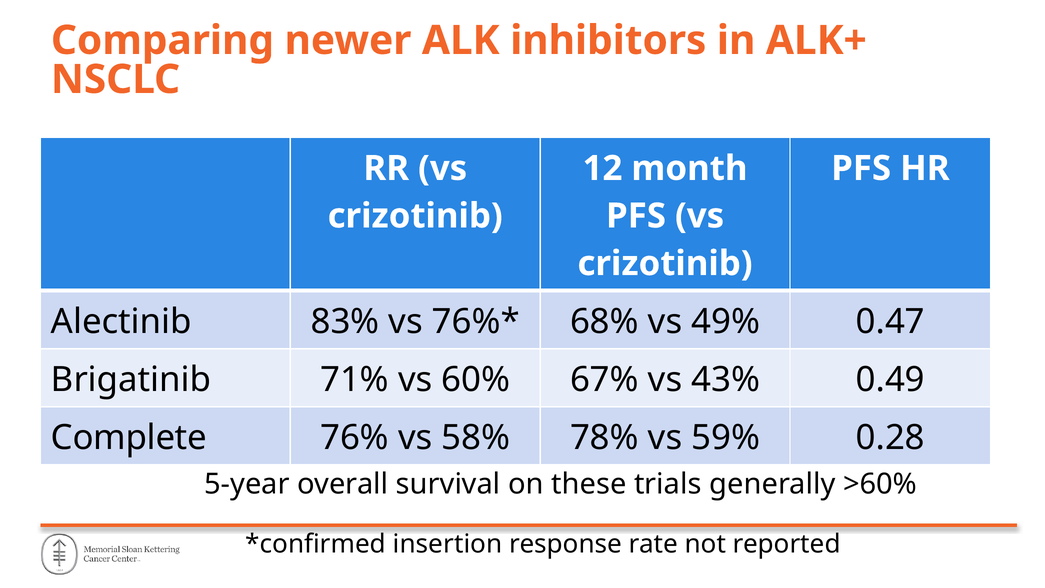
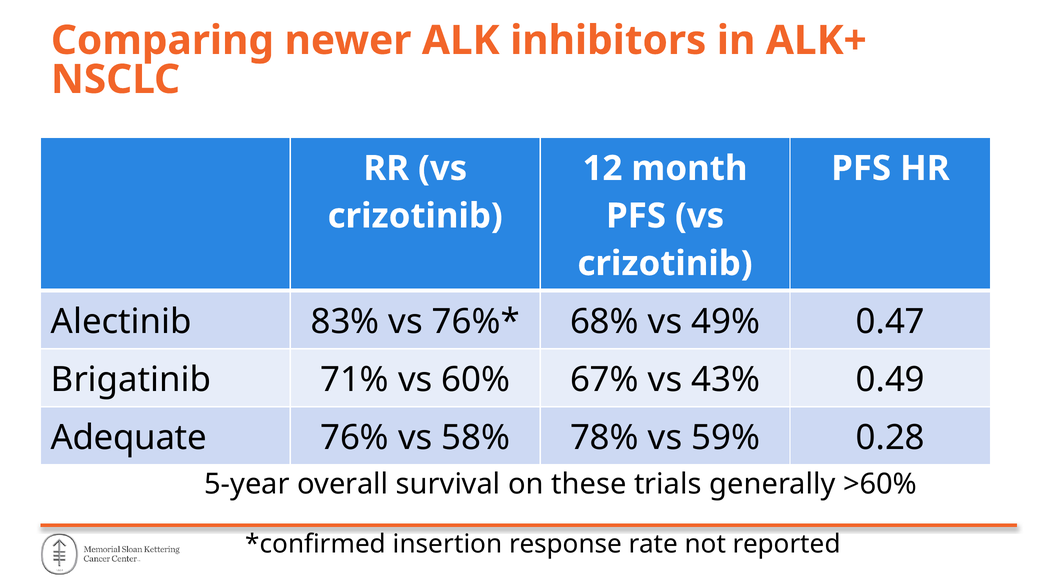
Complete: Complete -> Adequate
